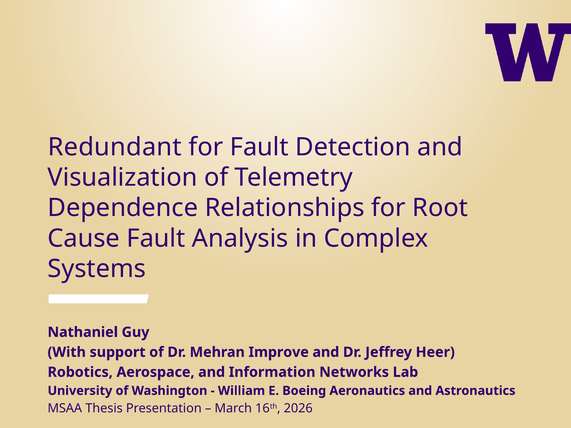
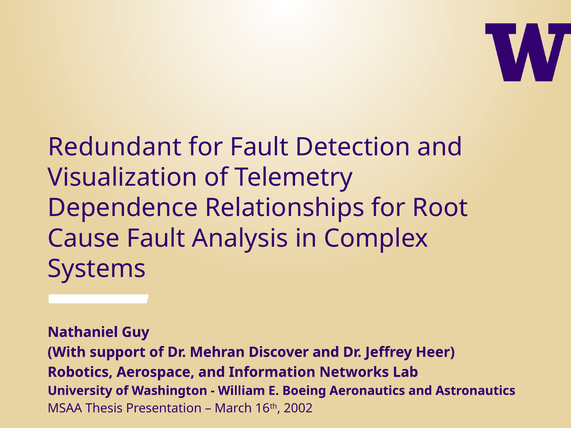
Improve: Improve -> Discover
2026: 2026 -> 2002
